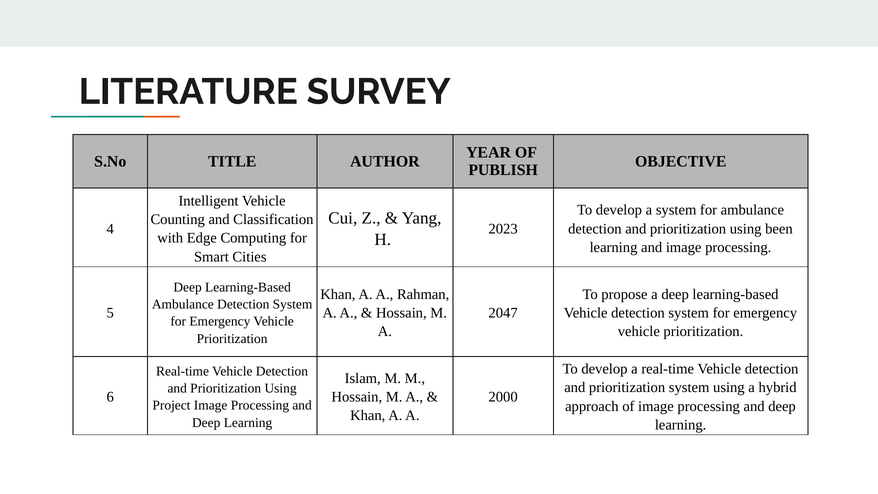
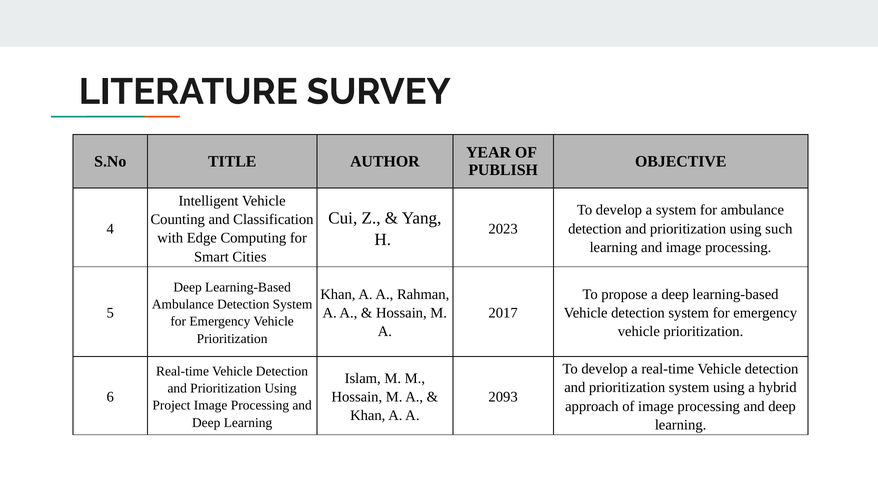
been: been -> such
2047: 2047 -> 2017
2000: 2000 -> 2093
